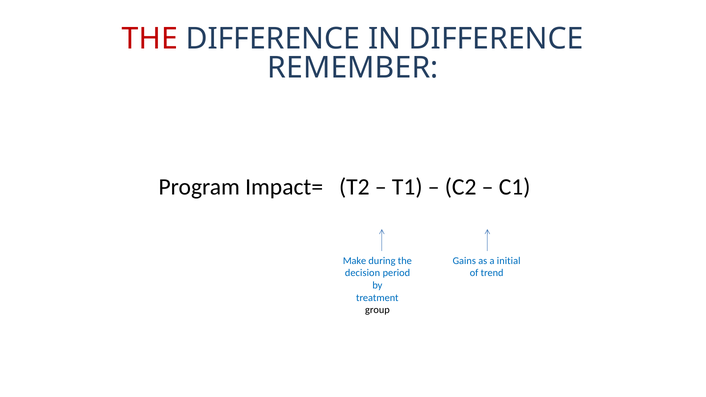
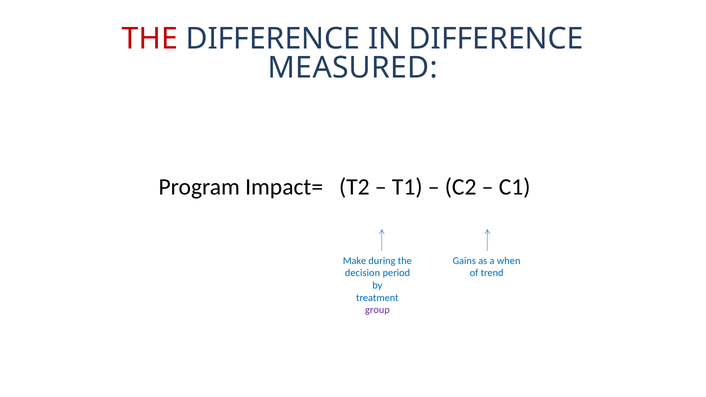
REMEMBER: REMEMBER -> MEASURED
initial: initial -> when
group colour: black -> purple
